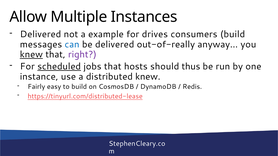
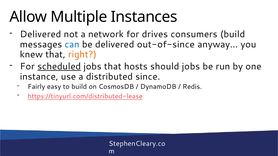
example: example -> network
out-of-really: out-of-really -> out-of-since
knew at (31, 55) underline: present -> none
right colour: purple -> orange
should thus: thus -> jobs
distributed knew: knew -> since
